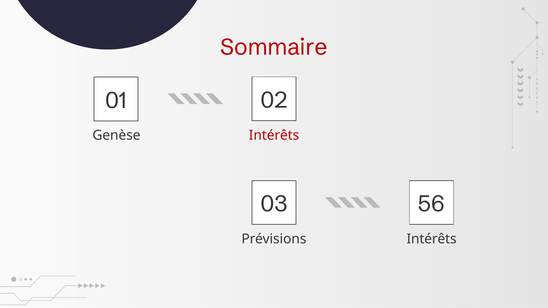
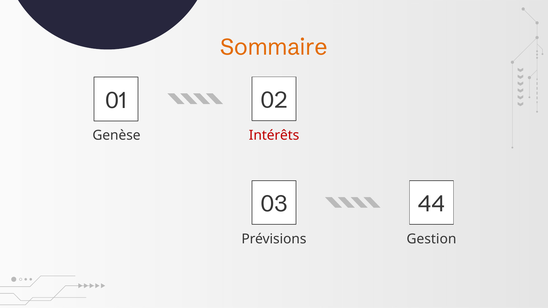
Sommaire colour: red -> orange
56: 56 -> 44
Prévisions Intérêts: Intérêts -> Gestion
